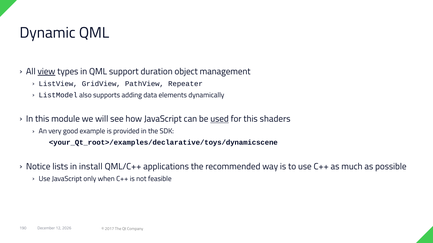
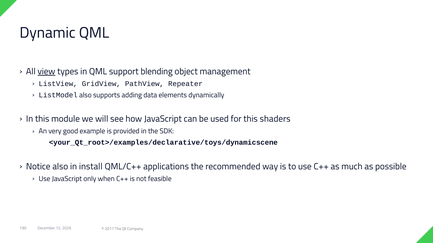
duration: duration -> blending
used underline: present -> none
Notice lists: lists -> also
